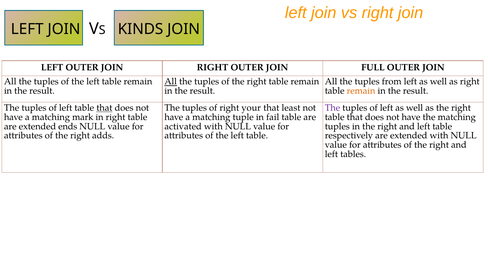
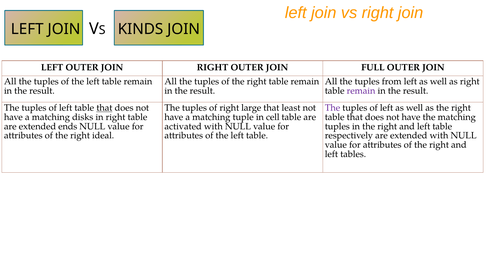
All at (171, 81) underline: present -> none
remain at (361, 91) colour: orange -> purple
your: your -> large
mark: mark -> disks
fail: fail -> cell
adds: adds -> ideal
